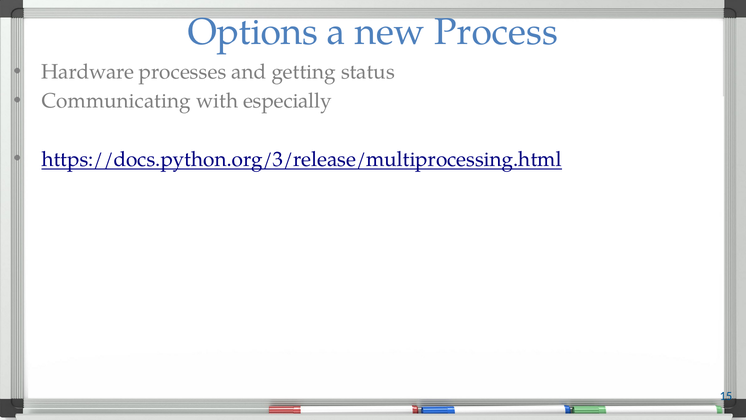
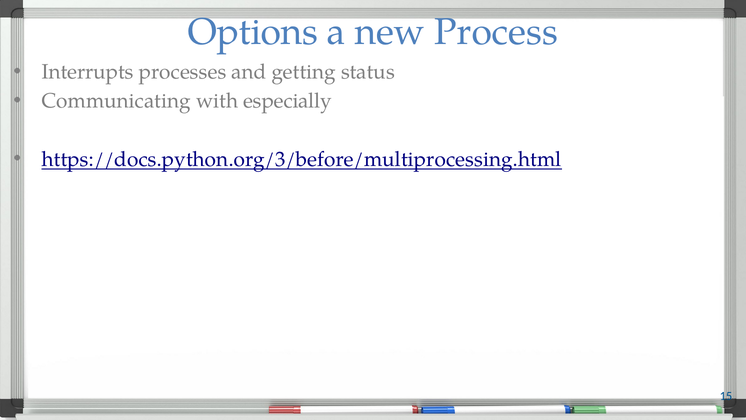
Hardware: Hardware -> Interrupts
https://docs.python.org/3/release/multiprocessing.html: https://docs.python.org/3/release/multiprocessing.html -> https://docs.python.org/3/before/multiprocessing.html
